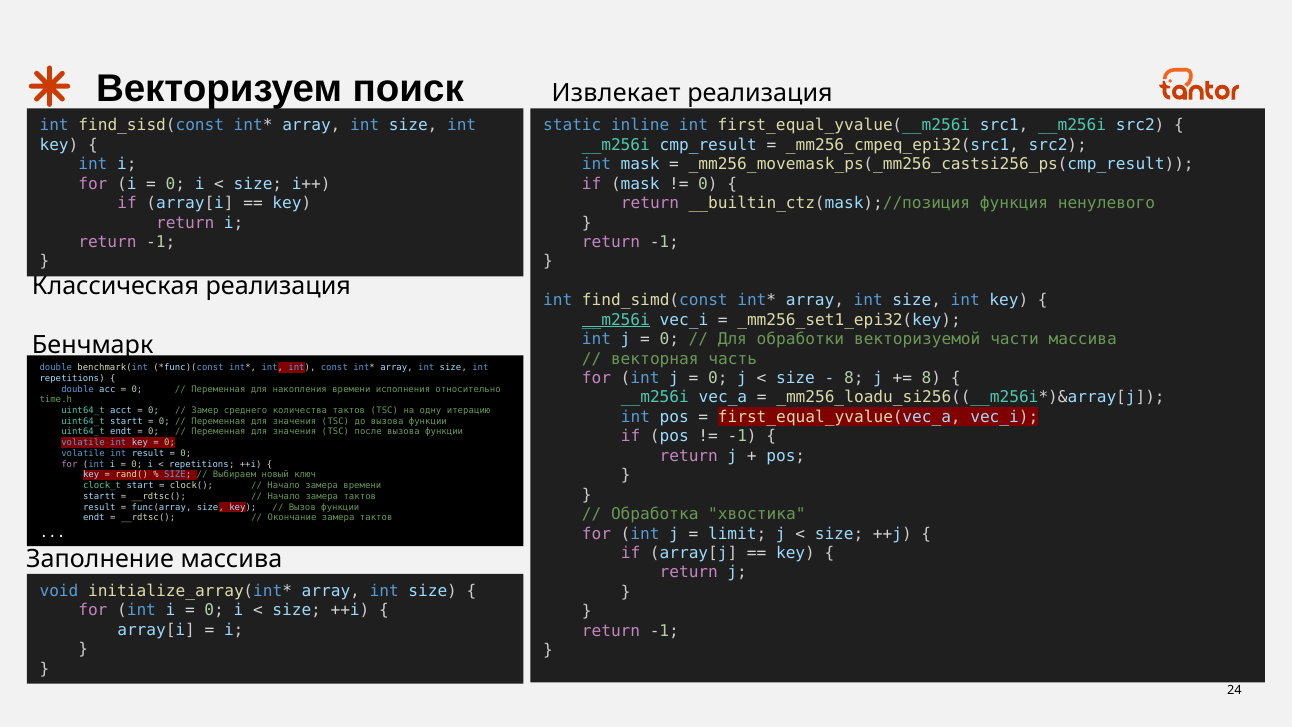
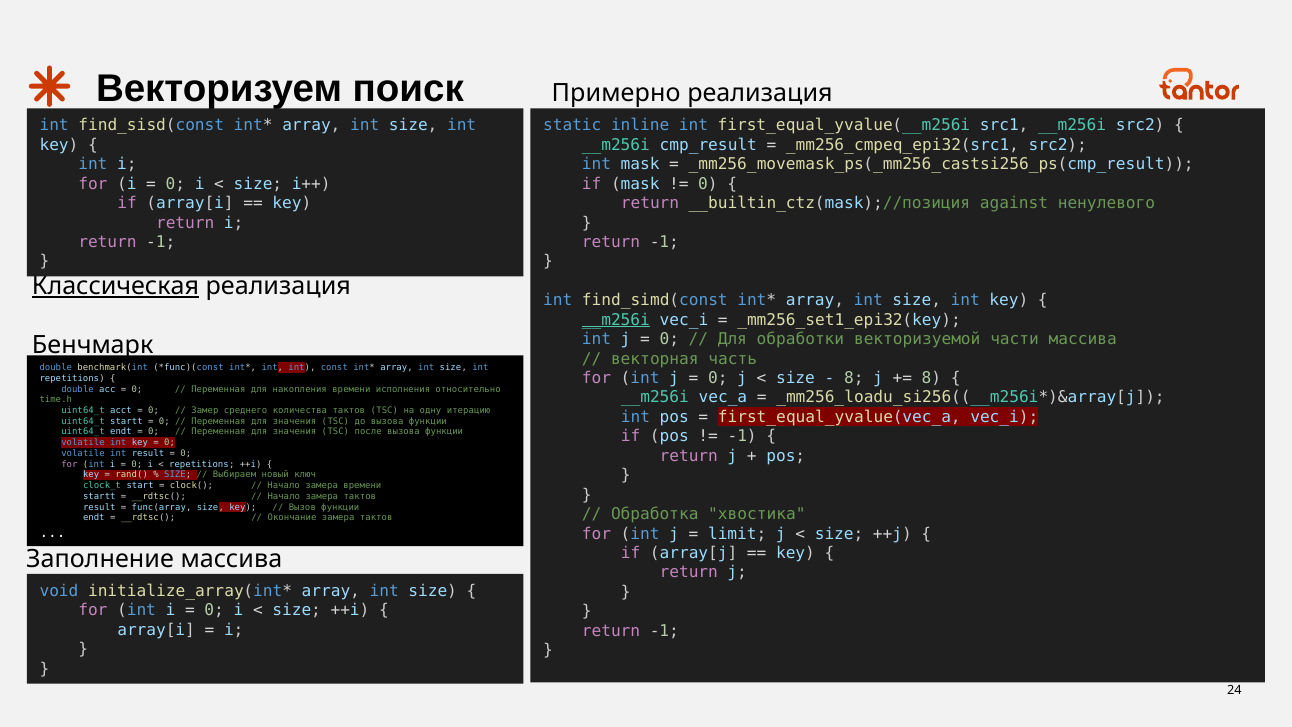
Извлекает: Извлекает -> Примерно
функция: функция -> against
Классическая underline: none -> present
